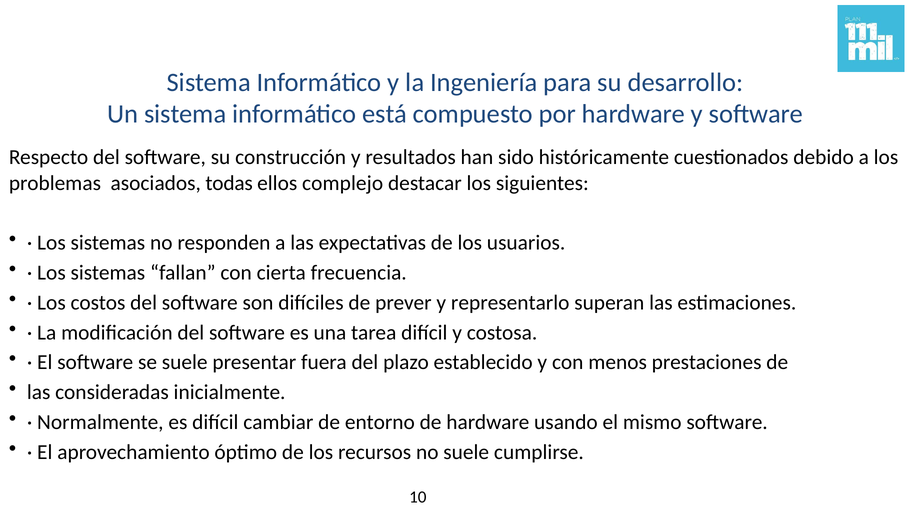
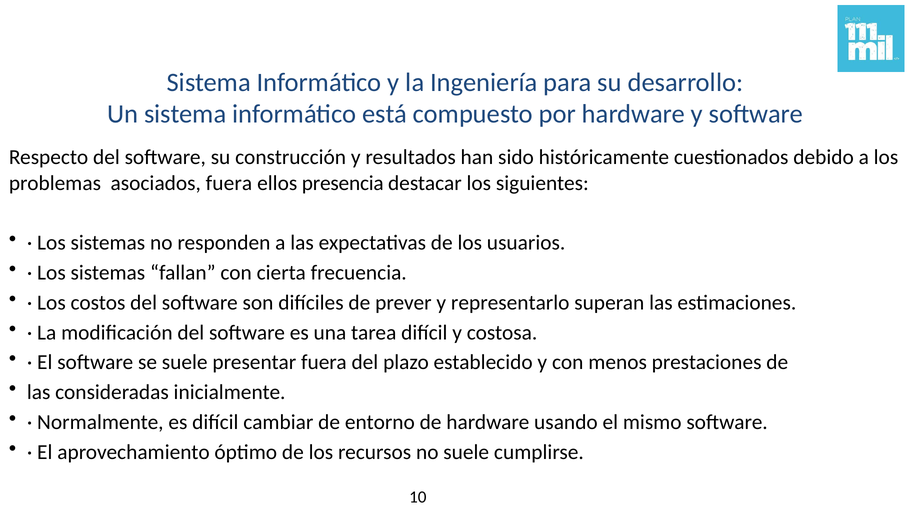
asociados todas: todas -> fuera
complejo: complejo -> presencia
